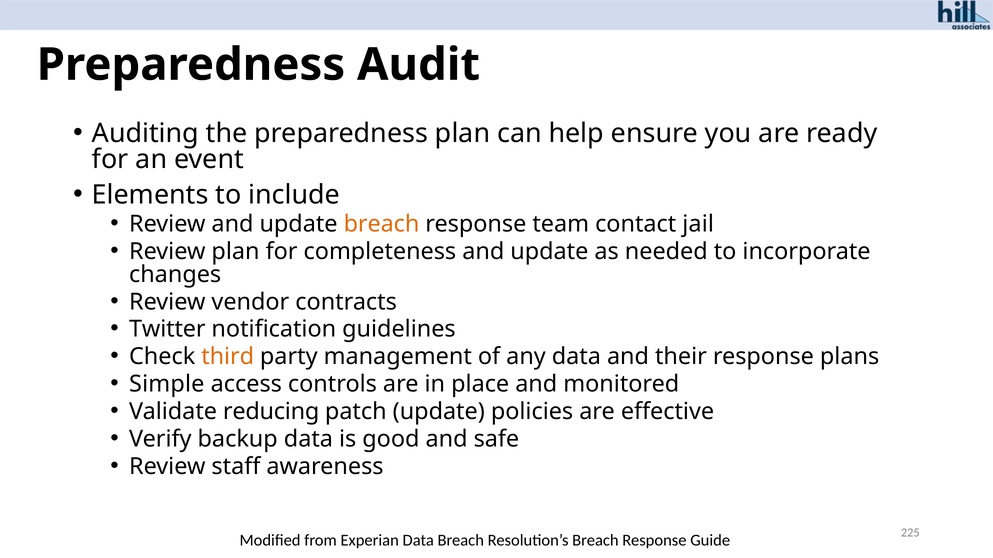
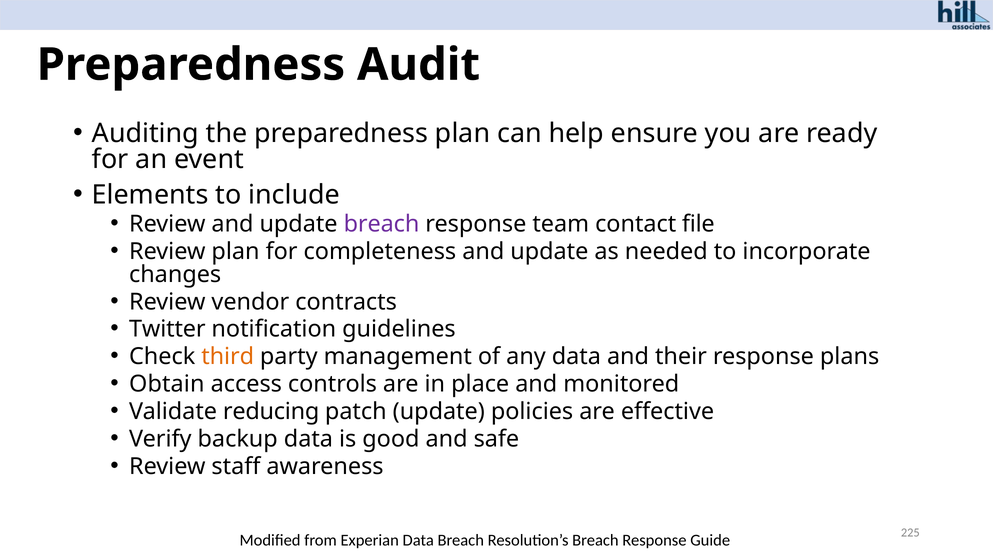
breach at (382, 224) colour: orange -> purple
jail: jail -> file
Simple: Simple -> Obtain
